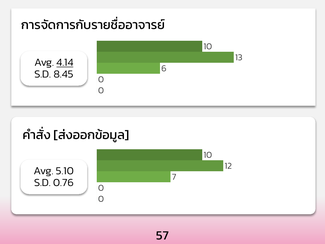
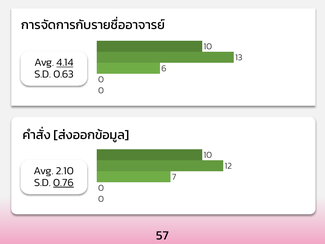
8.45: 8.45 -> 0.63
5.10: 5.10 -> 2.10
0.76 underline: none -> present
